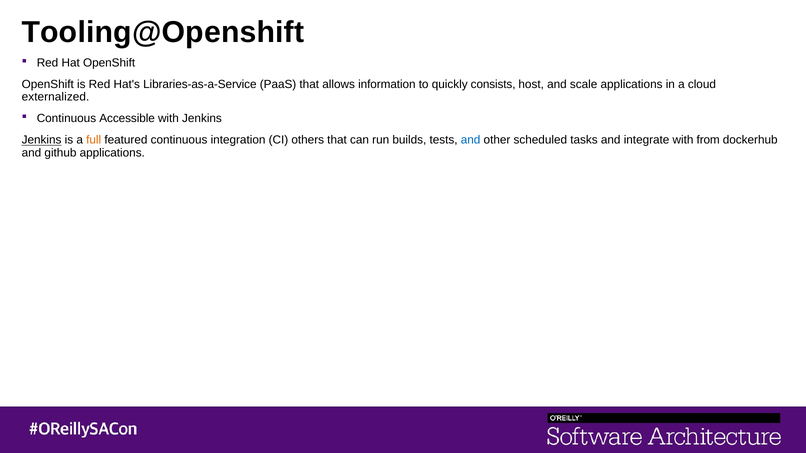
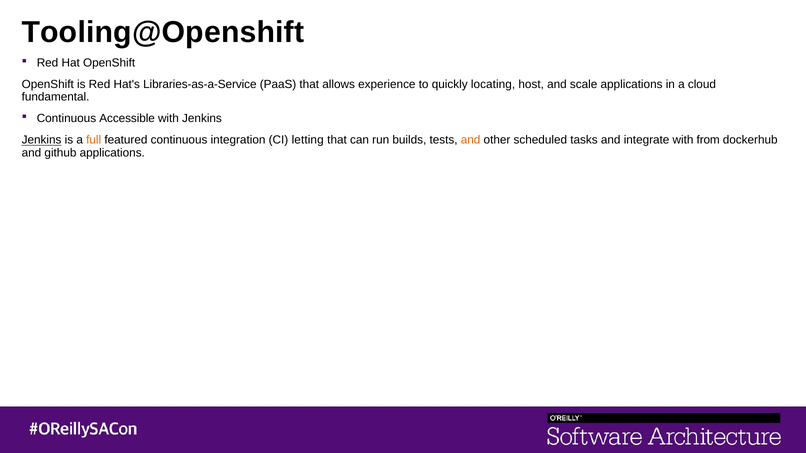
information: information -> experience
consists: consists -> locating
externalized: externalized -> fundamental
others: others -> letting
and at (471, 140) colour: blue -> orange
